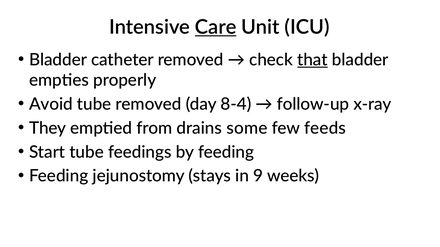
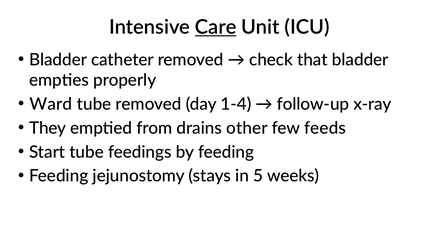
that underline: present -> none
Avoid: Avoid -> Ward
8-4: 8-4 -> 1-4
some: some -> other
9: 9 -> 5
